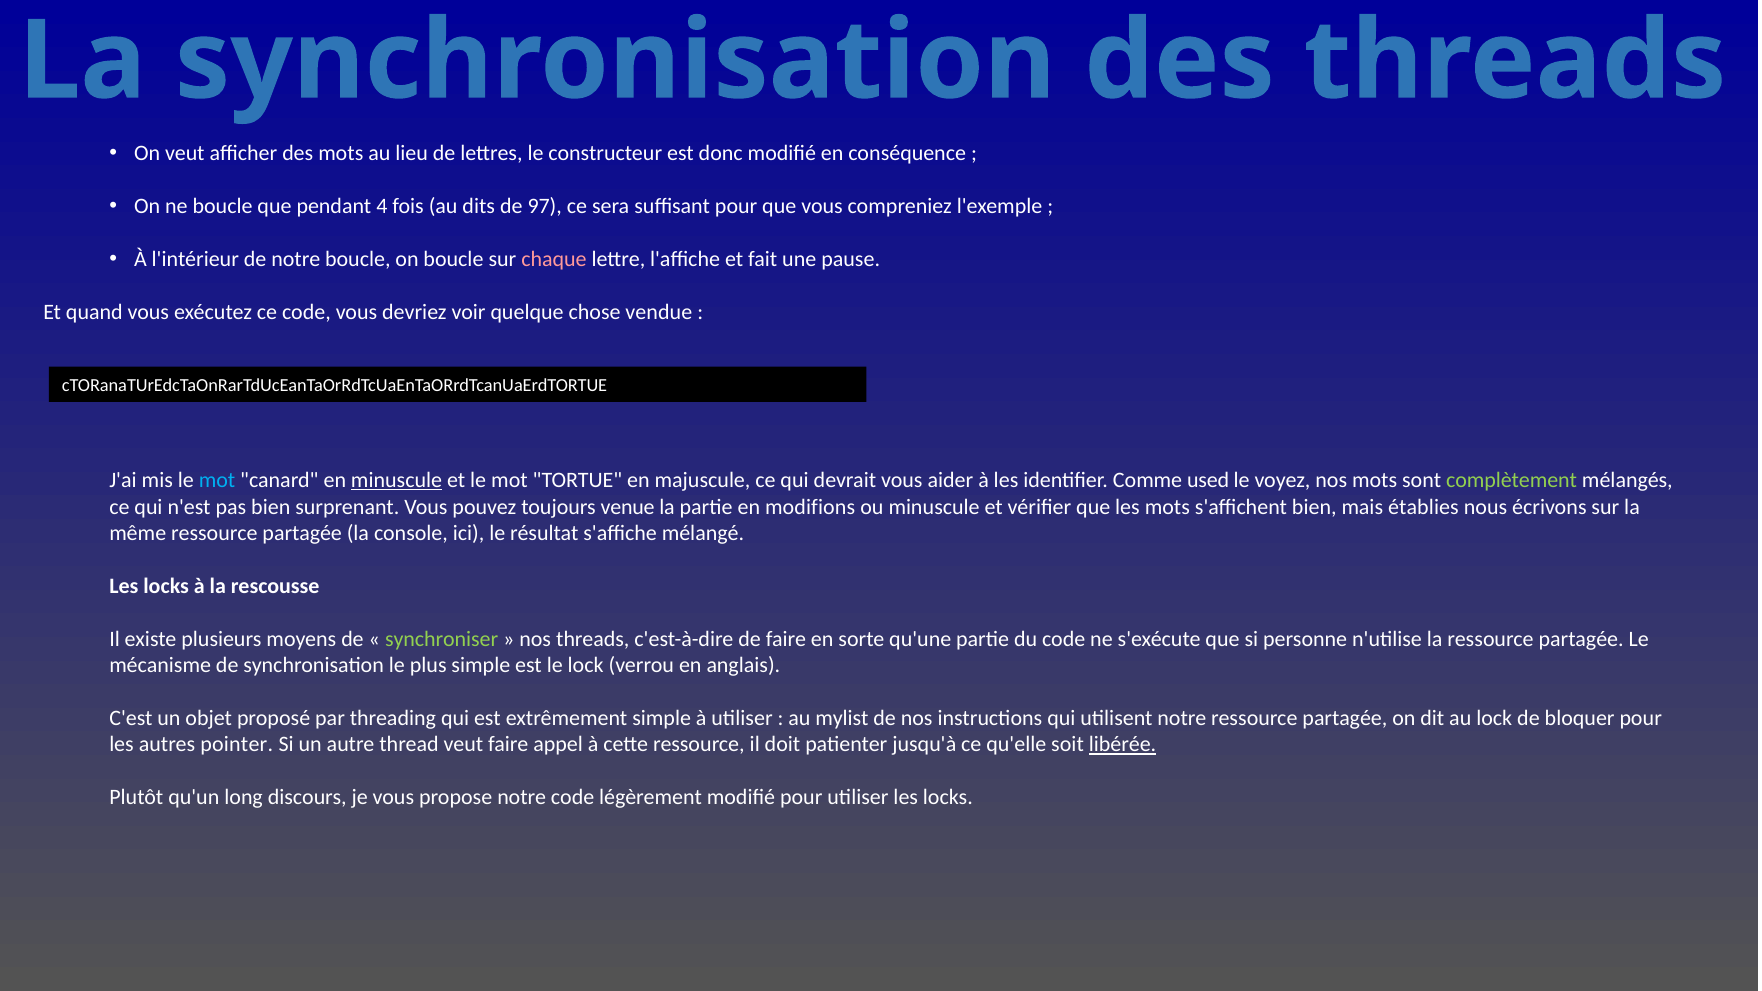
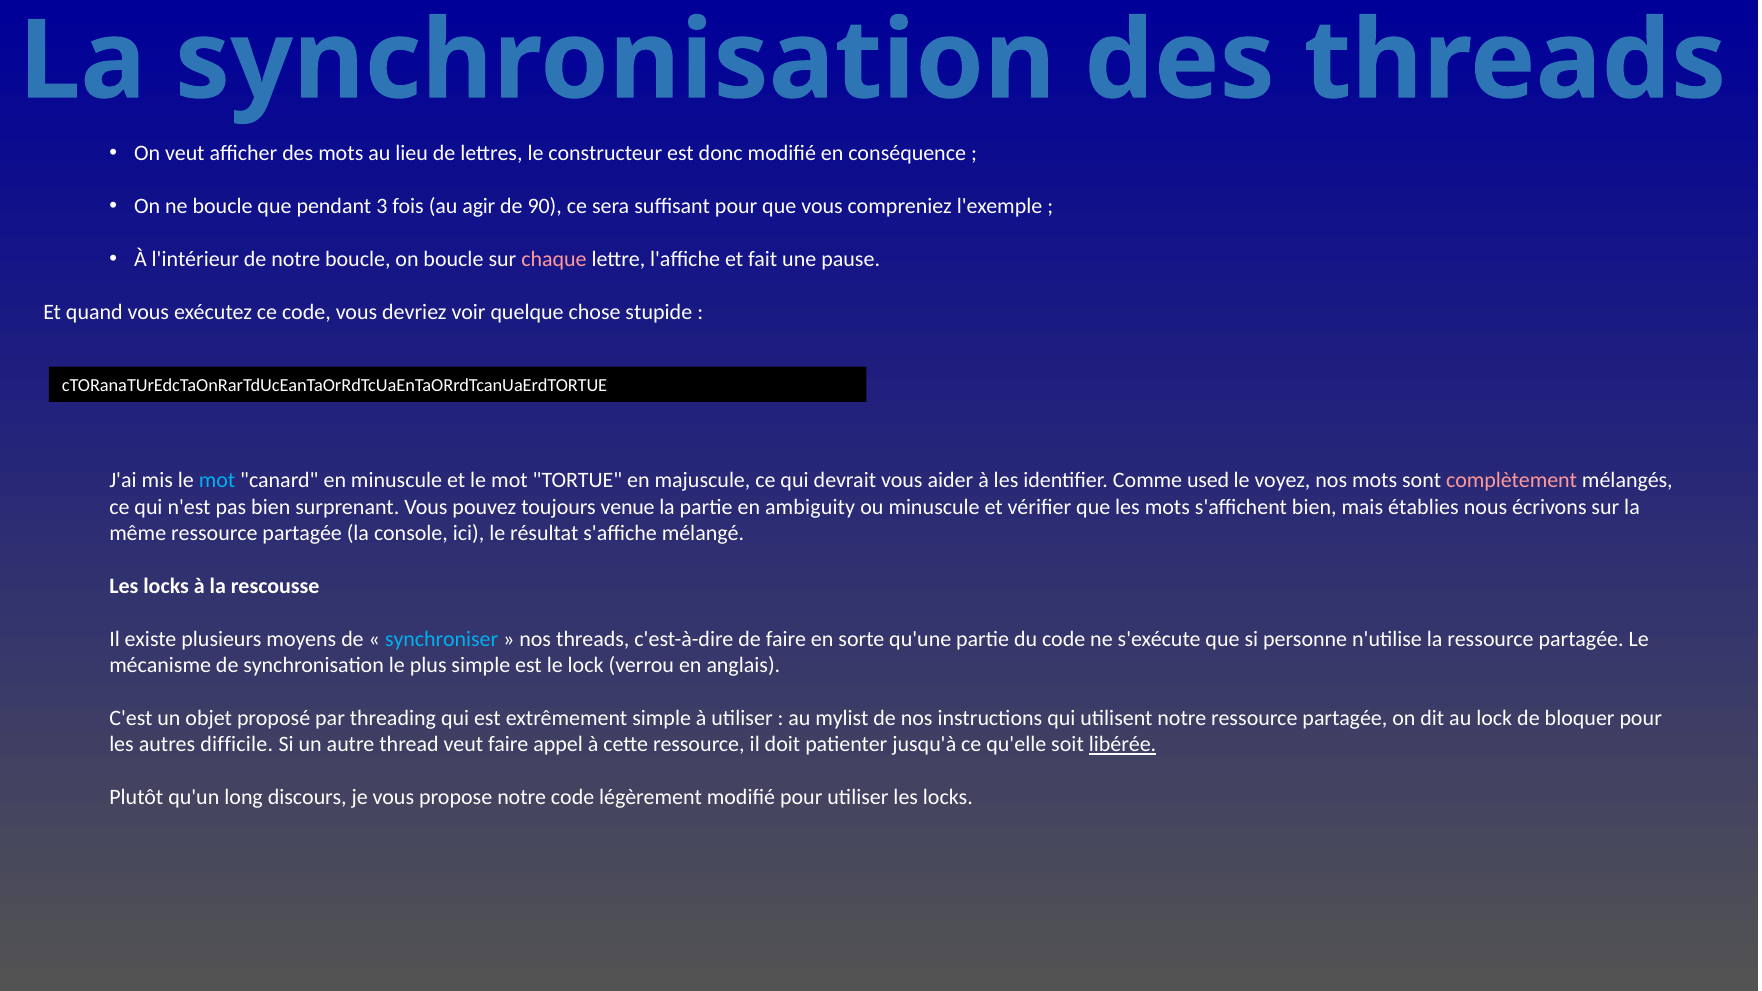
4: 4 -> 3
dits: dits -> agir
97: 97 -> 90
vendue: vendue -> stupide
minuscule at (397, 480) underline: present -> none
complètement colour: light green -> pink
modifions: modifions -> ambiguity
synchroniser colour: light green -> light blue
pointer: pointer -> difficile
